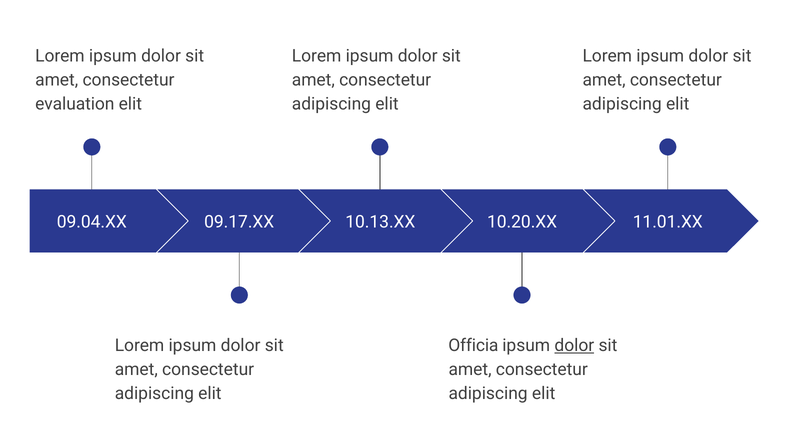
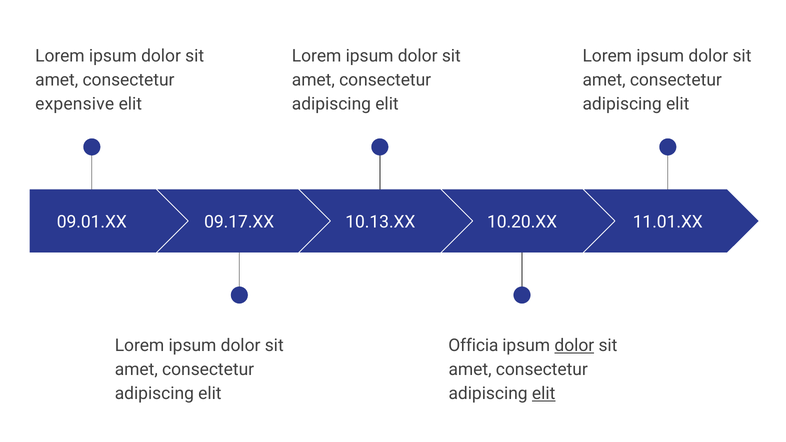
evaluation: evaluation -> expensive
09.04.XX: 09.04.XX -> 09.01.XX
elit at (544, 394) underline: none -> present
